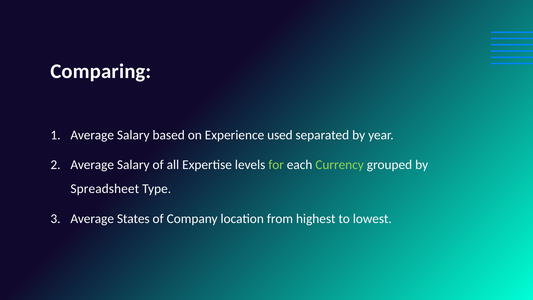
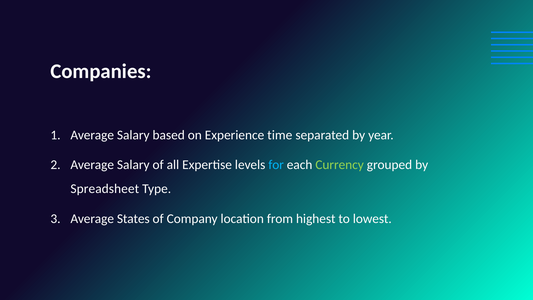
Comparing: Comparing -> Companies
used: used -> time
for colour: light green -> light blue
